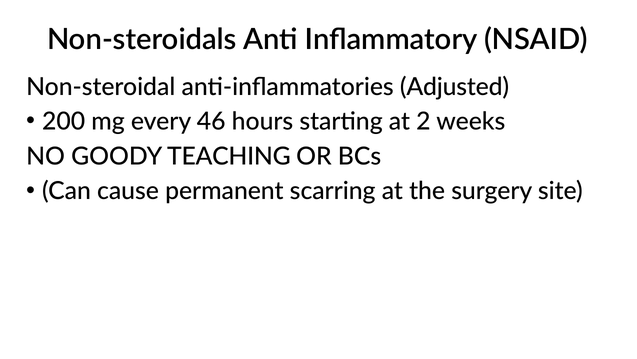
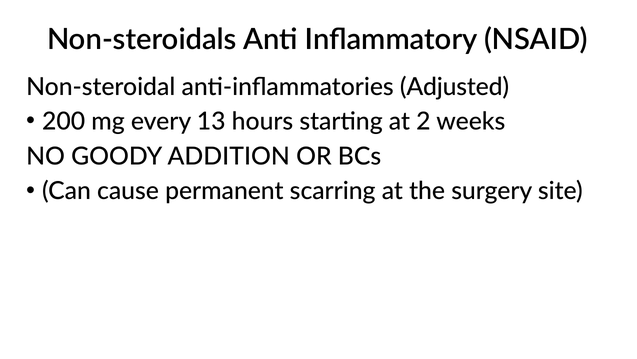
46: 46 -> 13
TEACHING: TEACHING -> ADDITION
